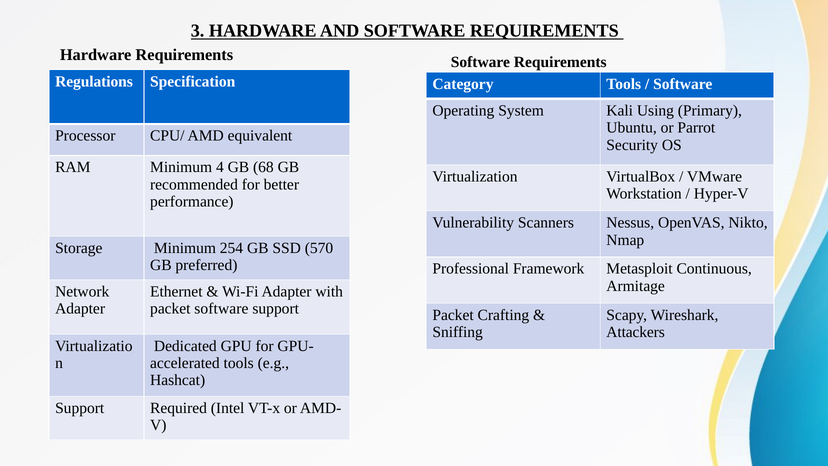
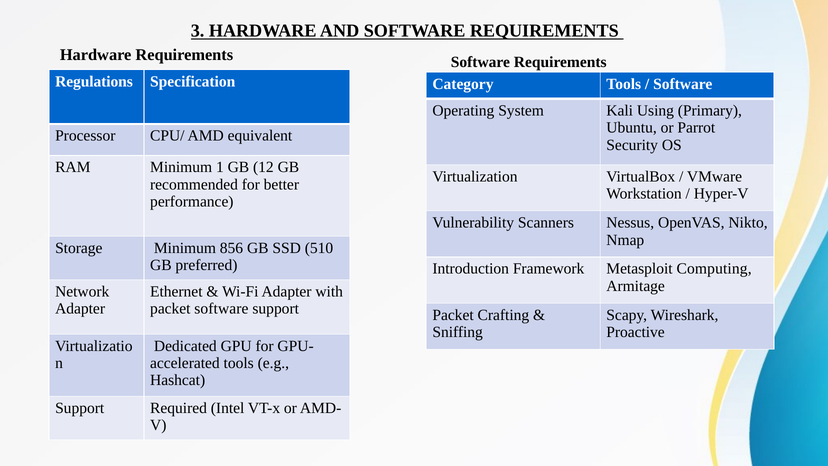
4: 4 -> 1
68: 68 -> 12
254: 254 -> 856
570: 570 -> 510
Professional: Professional -> Introduction
Continuous: Continuous -> Computing
Attackers: Attackers -> Proactive
